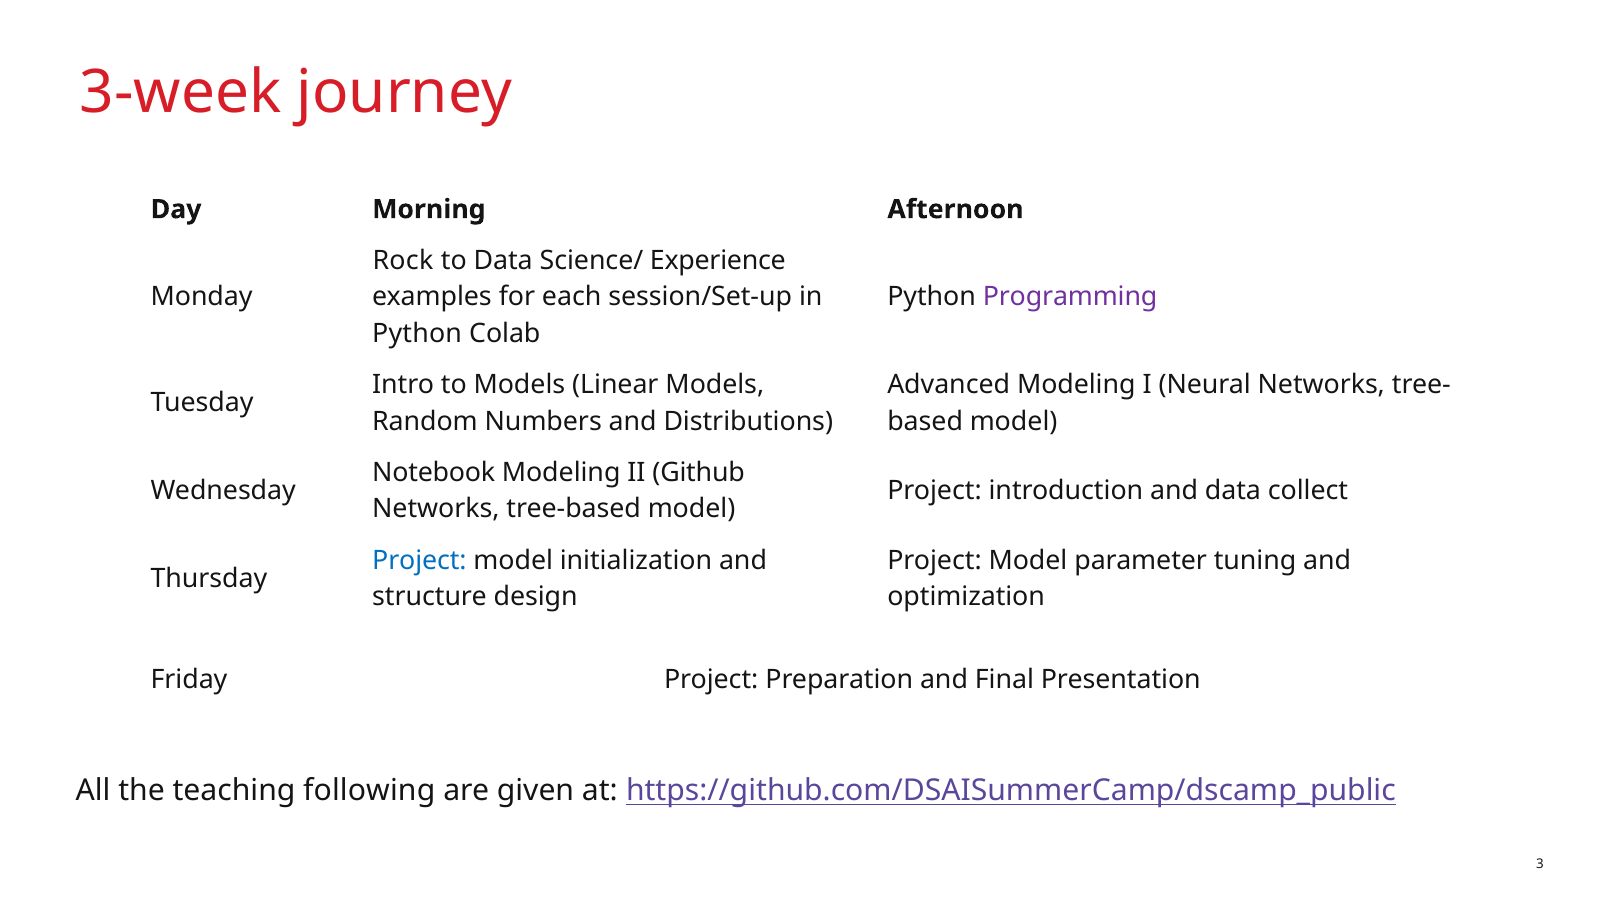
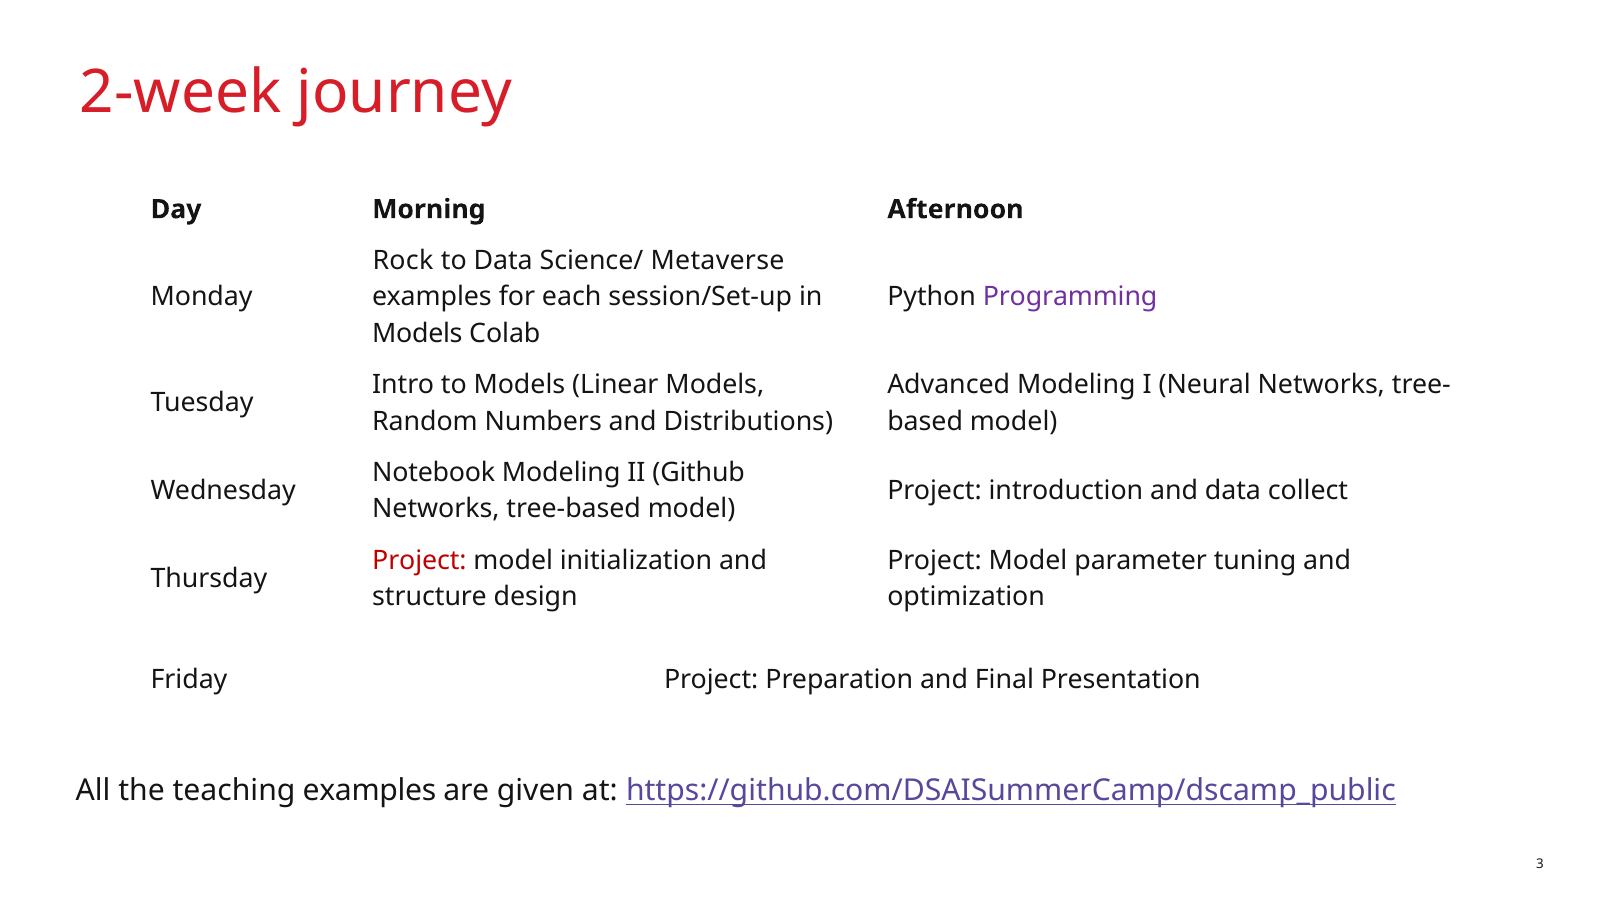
3-week: 3-week -> 2-week
Experience: Experience -> Metaverse
Python at (417, 334): Python -> Models
Project at (419, 561) colour: blue -> red
teaching following: following -> examples
